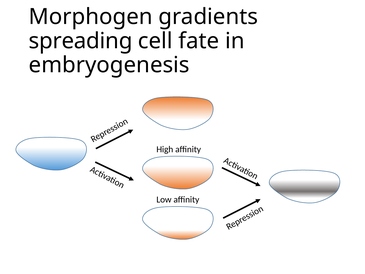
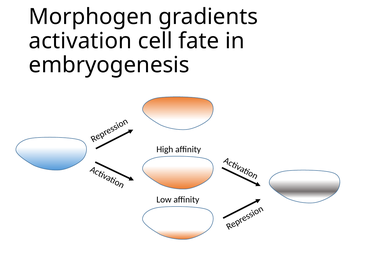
spreading: spreading -> activation
